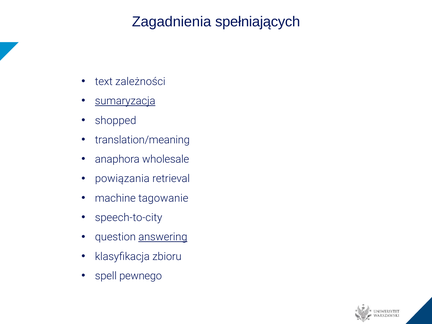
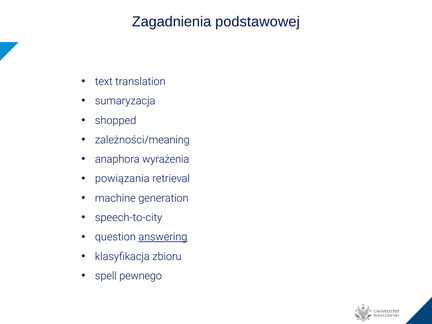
spełniających: spełniających -> podstawowej
zależności: zależności -> translation
sumaryzacja underline: present -> none
translation/meaning: translation/meaning -> zależności/meaning
wholesale: wholesale -> wyrażenia
tagowanie: tagowanie -> generation
